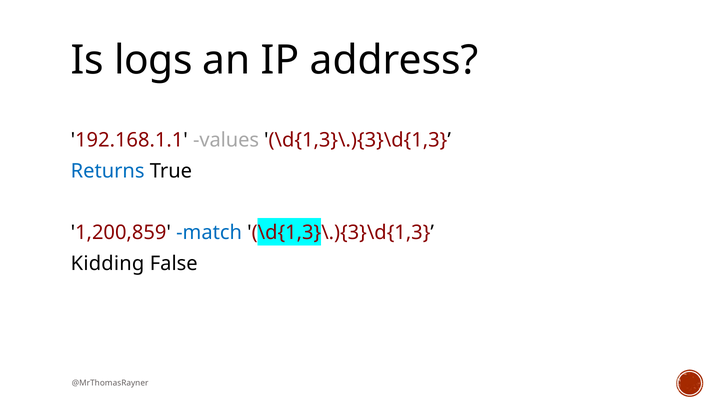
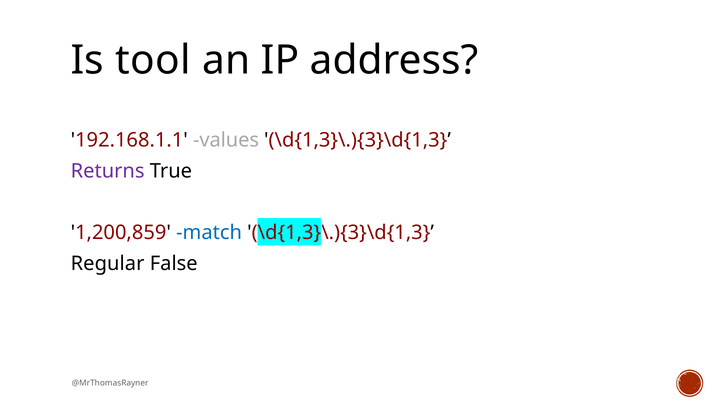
logs: logs -> tool
Returns colour: blue -> purple
Kidding: Kidding -> Regular
